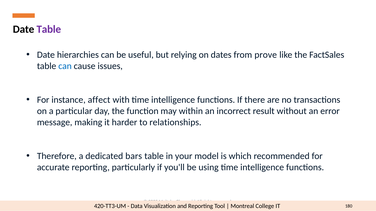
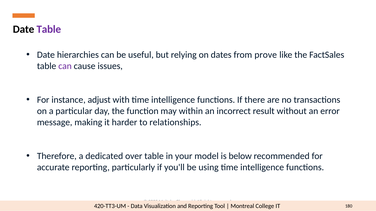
can at (65, 66) colour: blue -> purple
affect: affect -> adjust
bars: bars -> over
which: which -> below
